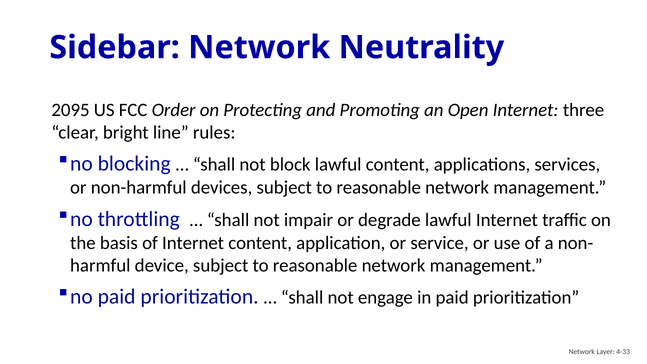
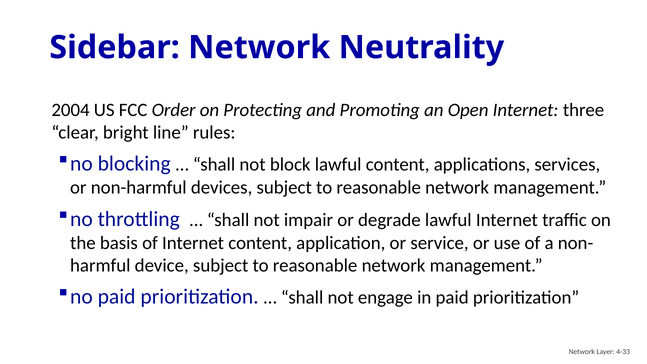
2095: 2095 -> 2004
